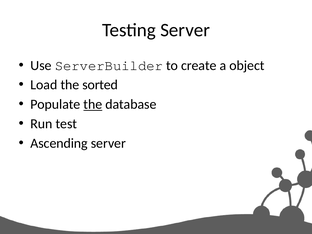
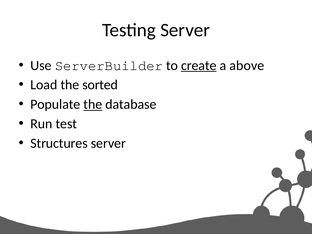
create underline: none -> present
object: object -> above
Ascending: Ascending -> Structures
